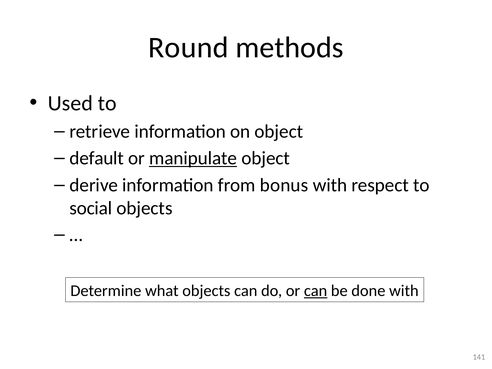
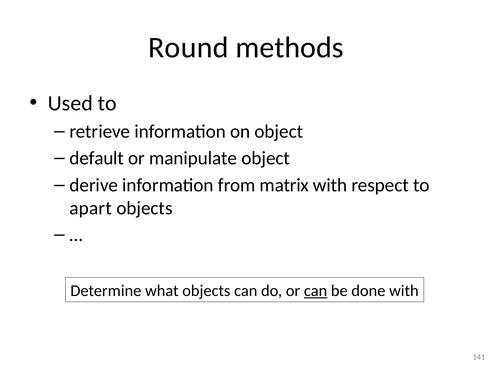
manipulate underline: present -> none
bonus: bonus -> matrix
social: social -> apart
